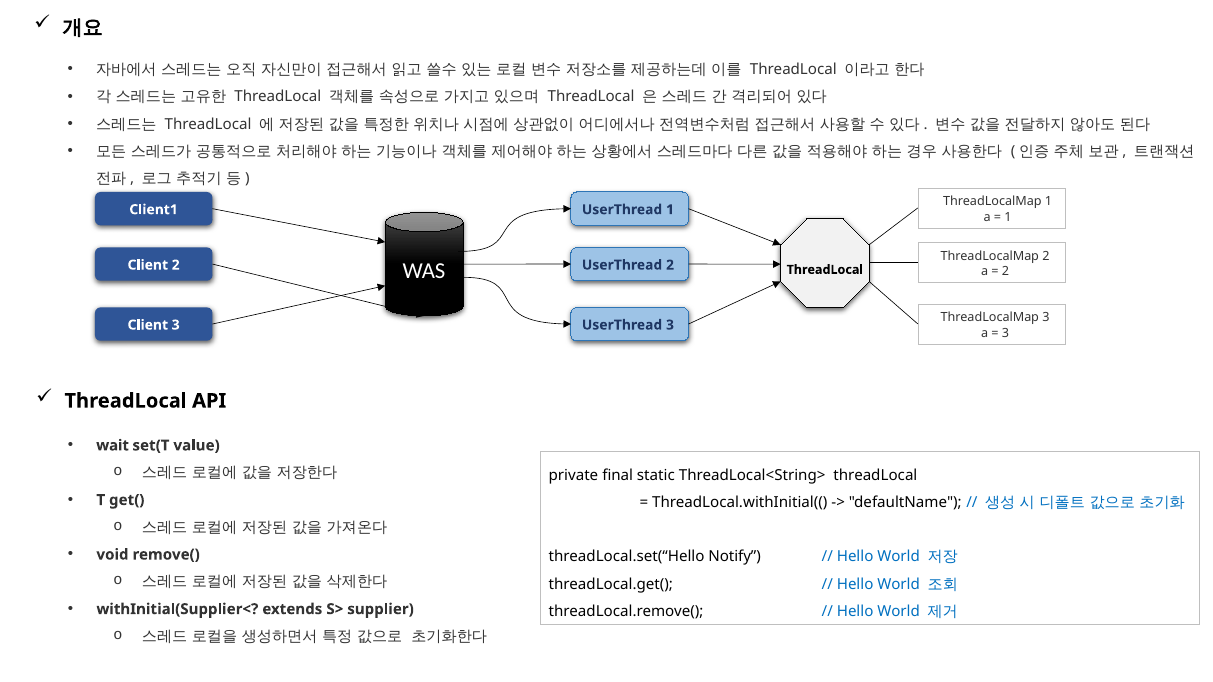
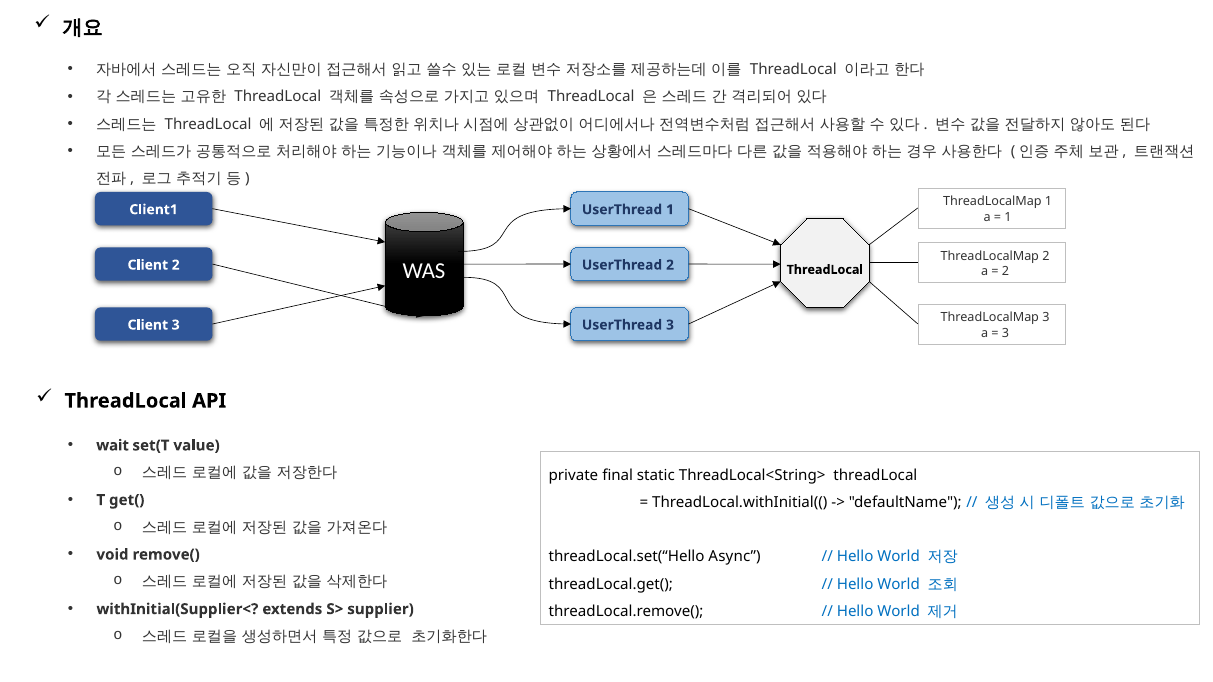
Notify: Notify -> Async
